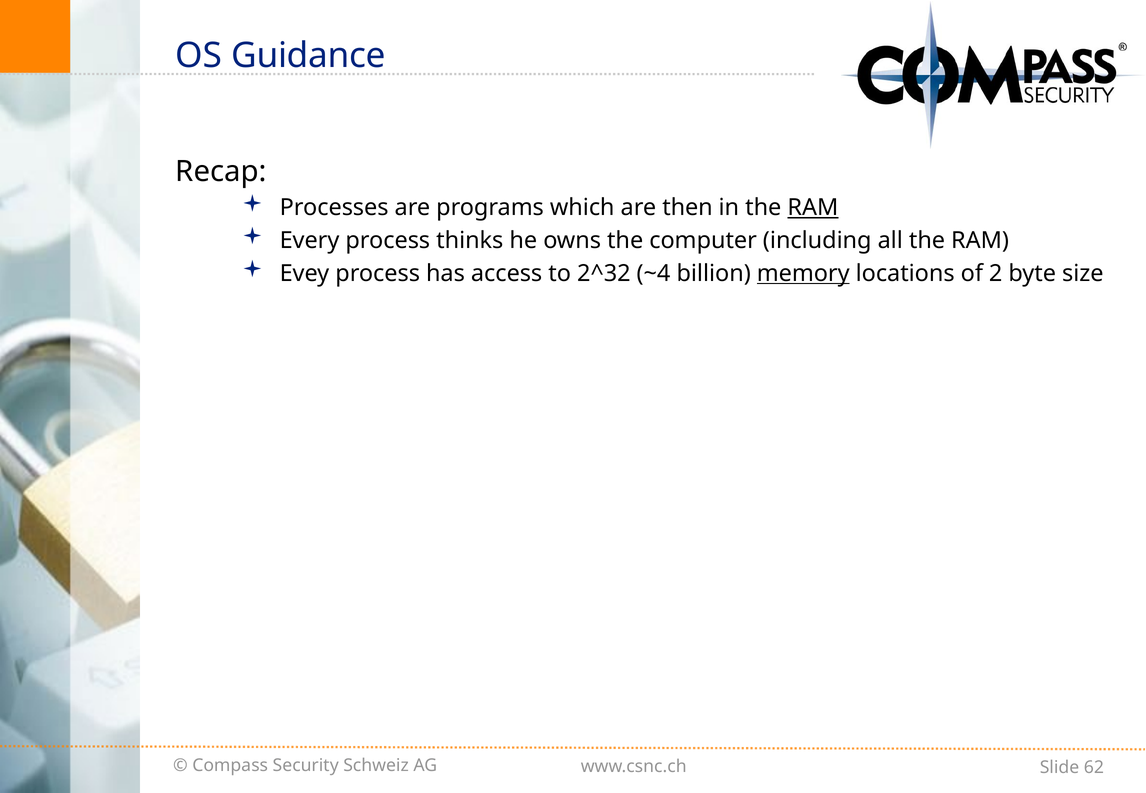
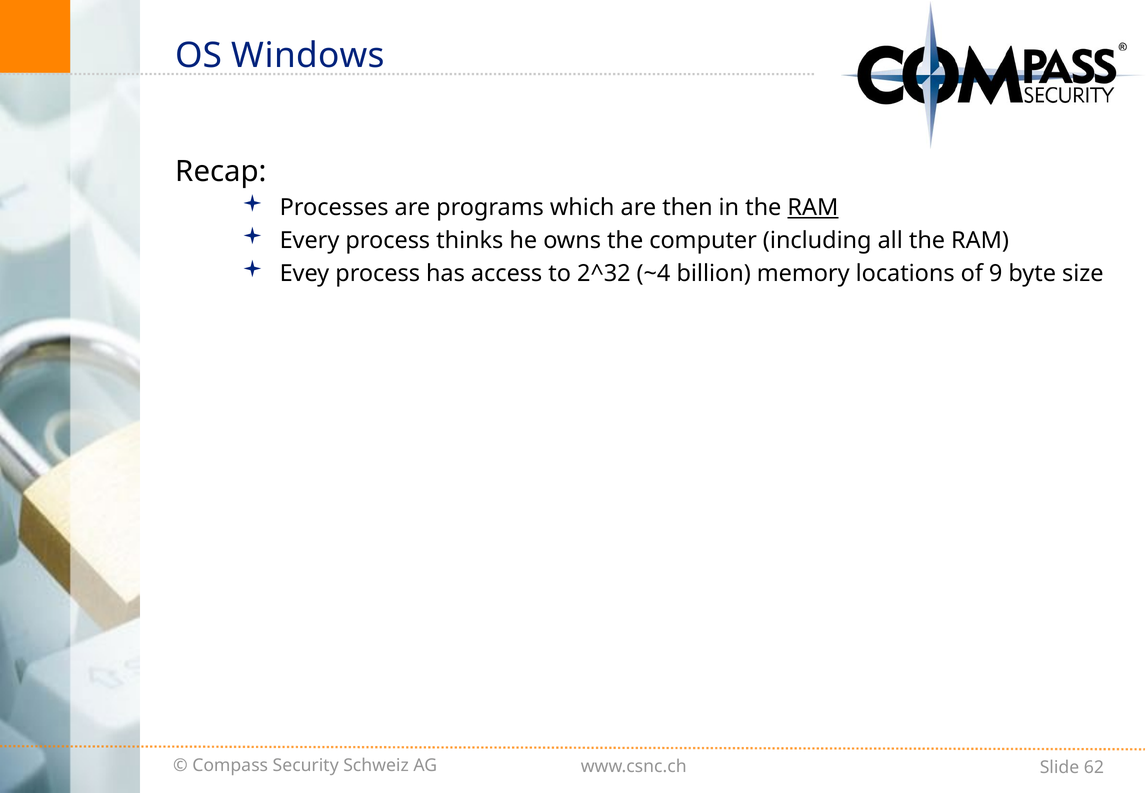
Guidance: Guidance -> Windows
memory underline: present -> none
2: 2 -> 9
